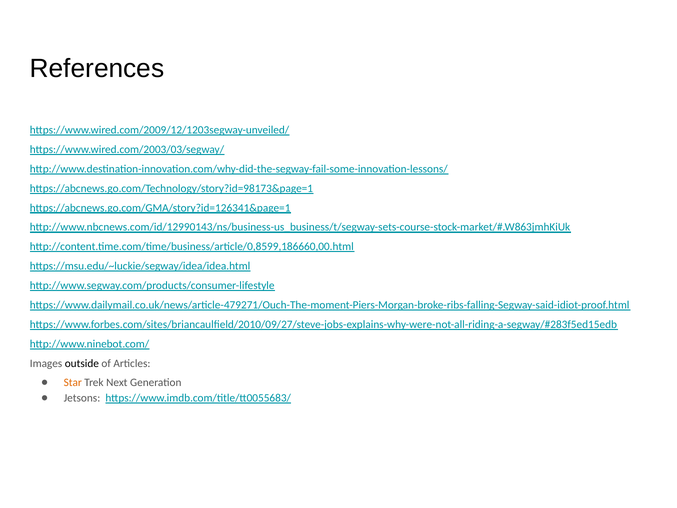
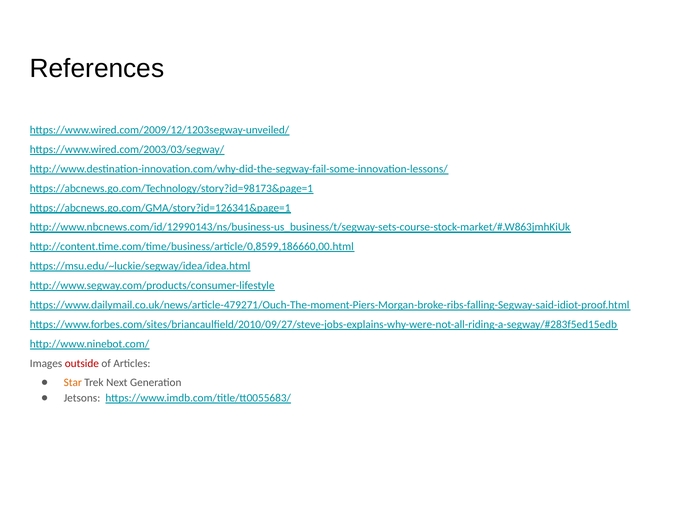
outside colour: black -> red
